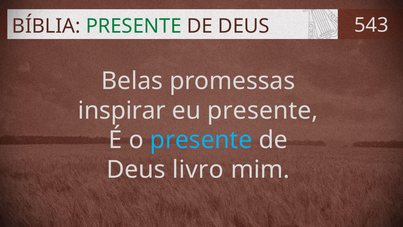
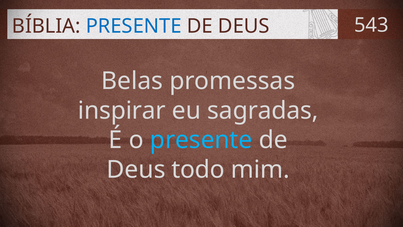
PRESENTE at (134, 26) colour: green -> blue
eu presente: presente -> sagradas
livro: livro -> todo
